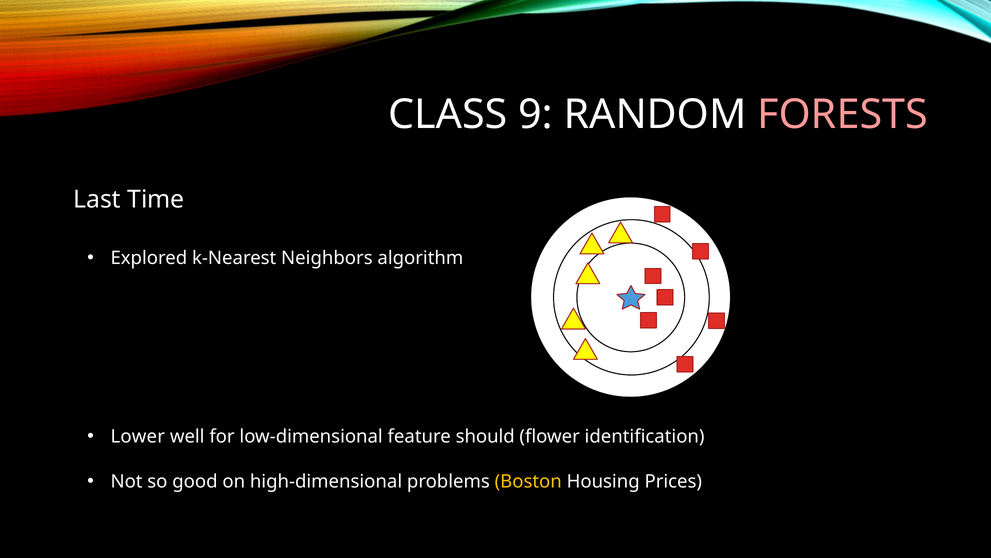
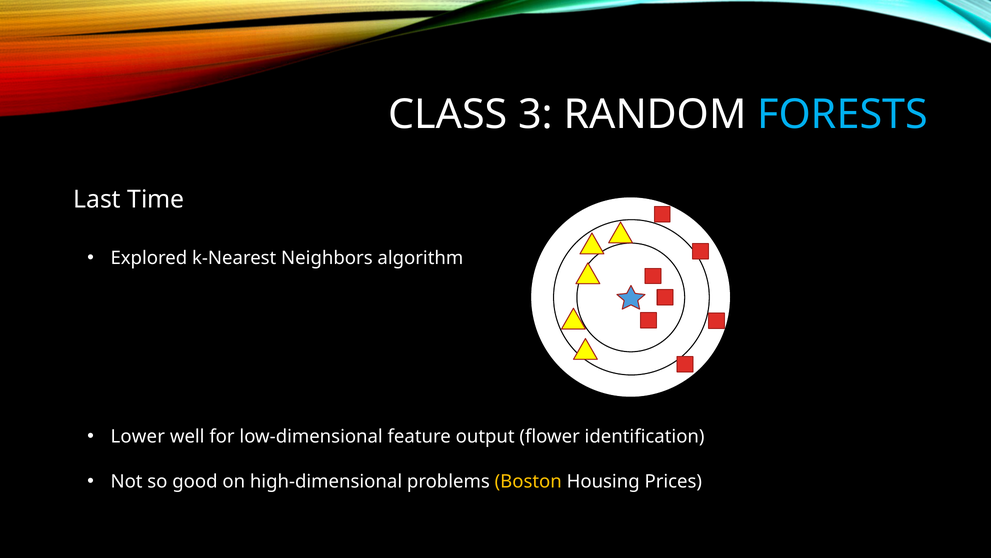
9: 9 -> 3
FORESTS colour: pink -> light blue
should: should -> output
